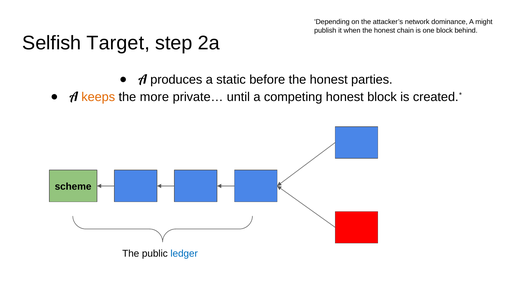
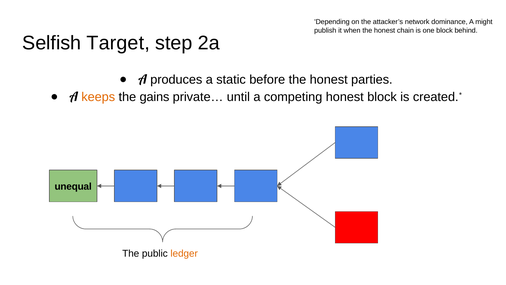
more: more -> gains
scheme: scheme -> unequal
ledger colour: blue -> orange
